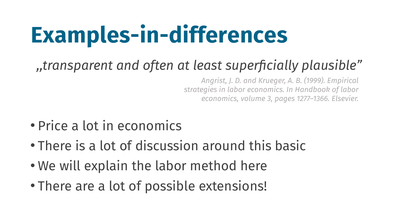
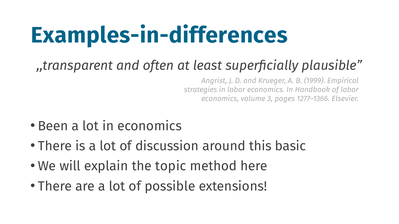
Price: Price -> Been
the labor: labor -> topic
